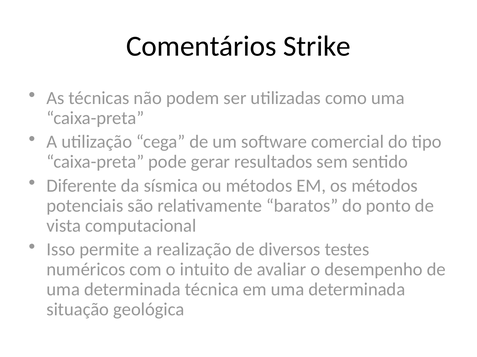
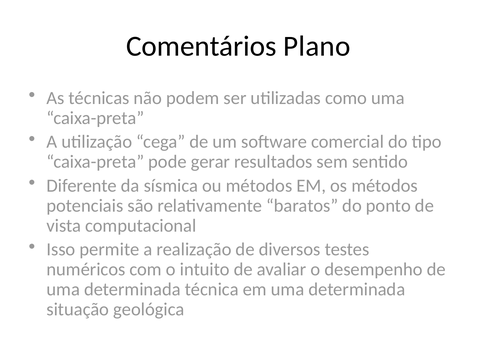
Strike: Strike -> Plano
